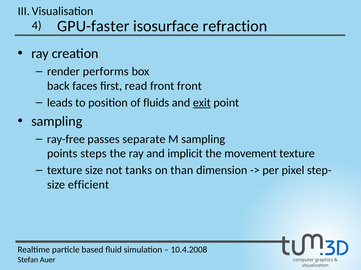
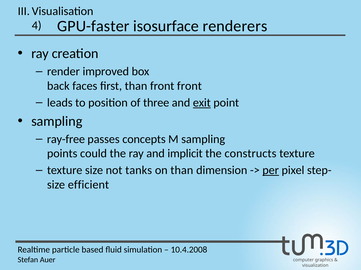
refraction: refraction -> renderers
performs: performs -> improved
first read: read -> than
fluids: fluids -> three
separate: separate -> concepts
steps: steps -> could
movement: movement -> constructs
per underline: none -> present
